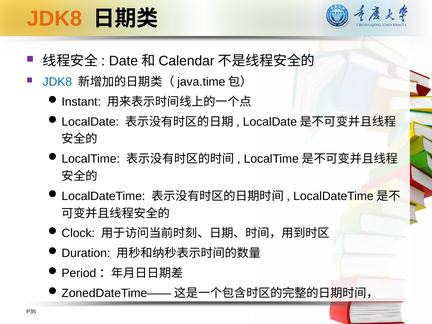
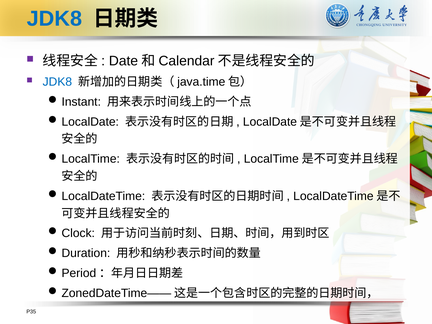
JDK8 at (54, 19) colour: orange -> blue
